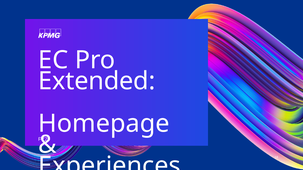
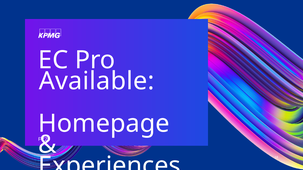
Extended: Extended -> Available
